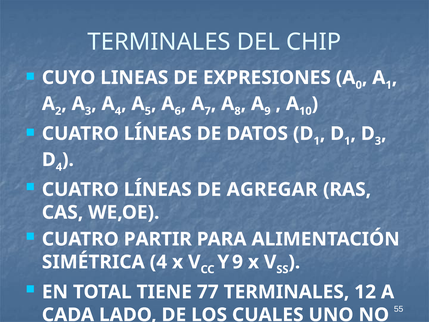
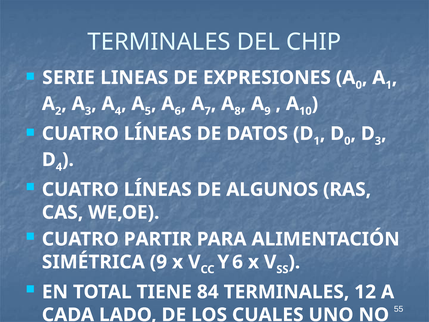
CUYO: CUYO -> SERIE
1 at (347, 141): 1 -> 0
AGREGAR: AGREGAR -> ALGUNOS
SIMÉTRICA 4: 4 -> 9
Y 9: 9 -> 6
77: 77 -> 84
